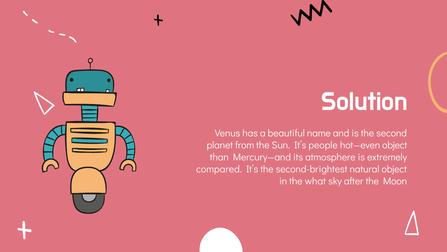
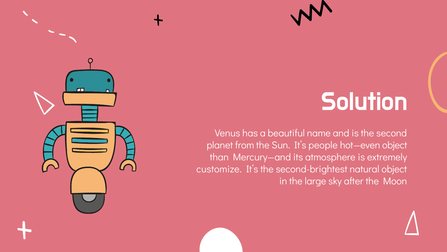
compared: compared -> customize
what: what -> large
